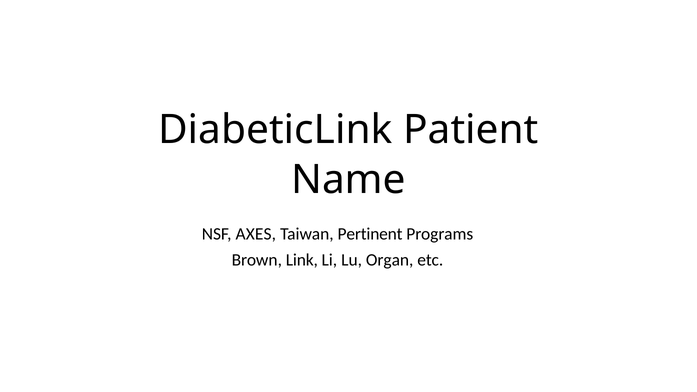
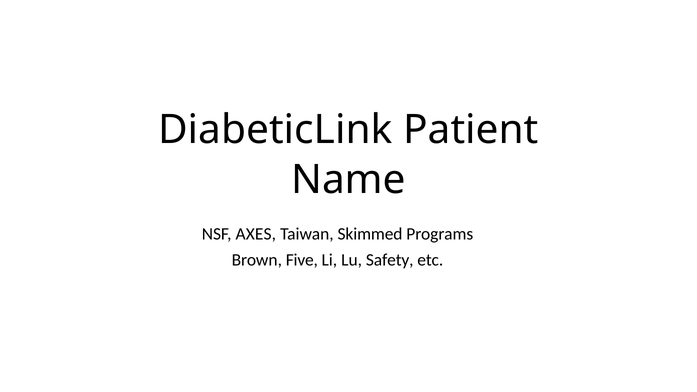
Pertinent: Pertinent -> Skimmed
Link: Link -> Five
Organ: Organ -> Safety
